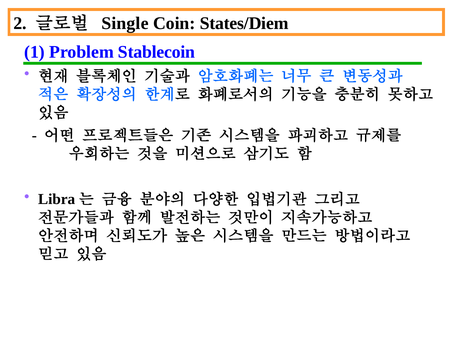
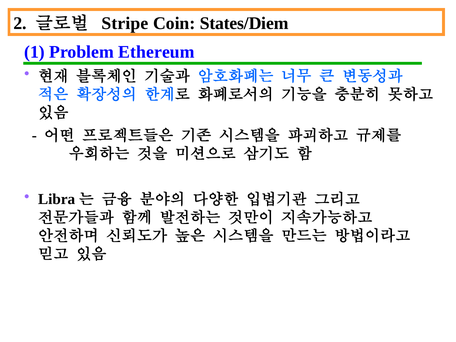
Single: Single -> Stripe
Stablecoin: Stablecoin -> Ethereum
